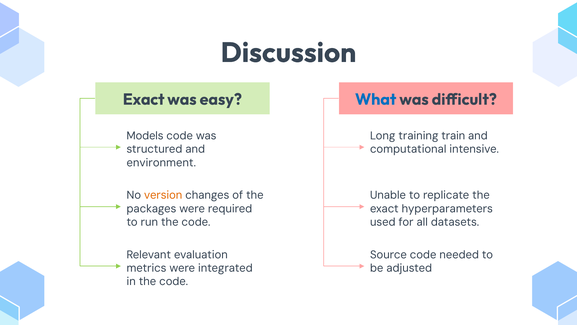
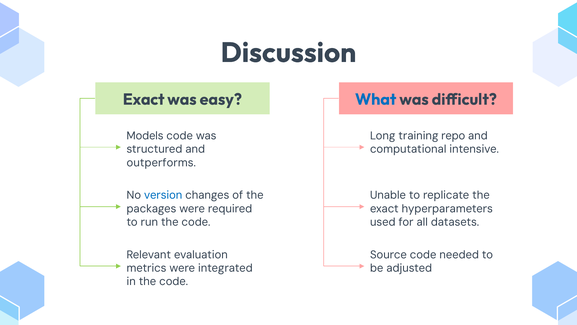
train: train -> repo
environment: environment -> outperforms
version colour: orange -> blue
